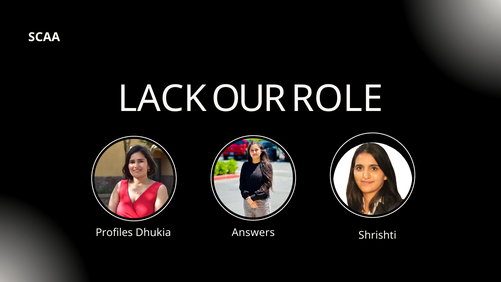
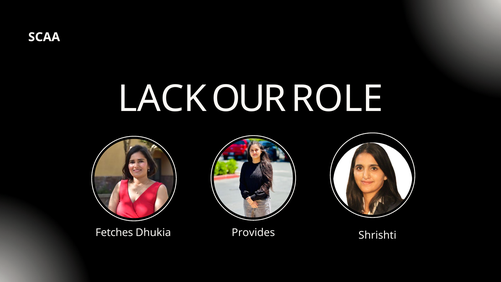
Profiles: Profiles -> Fetches
Answers: Answers -> Provides
